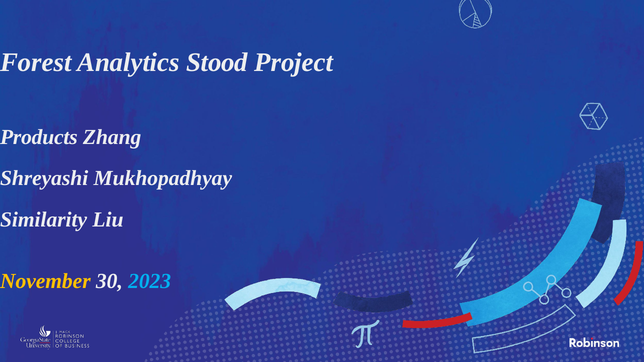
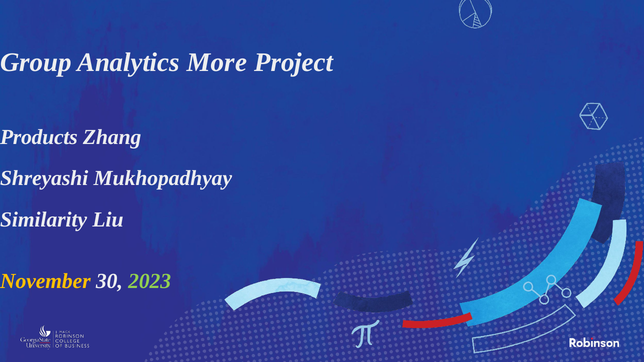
Forest: Forest -> Group
Stood: Stood -> More
2023 colour: light blue -> light green
